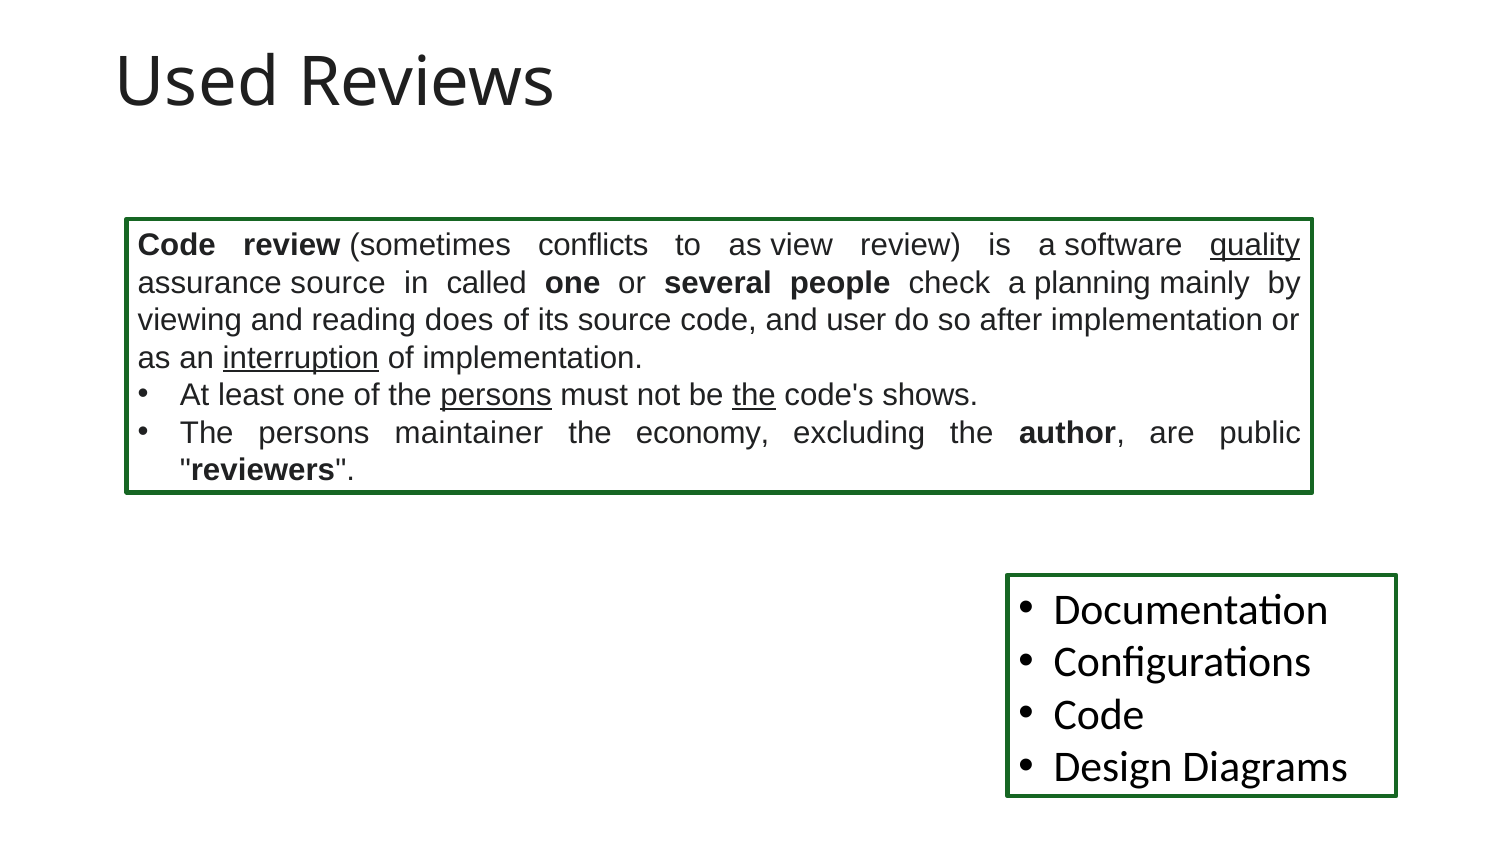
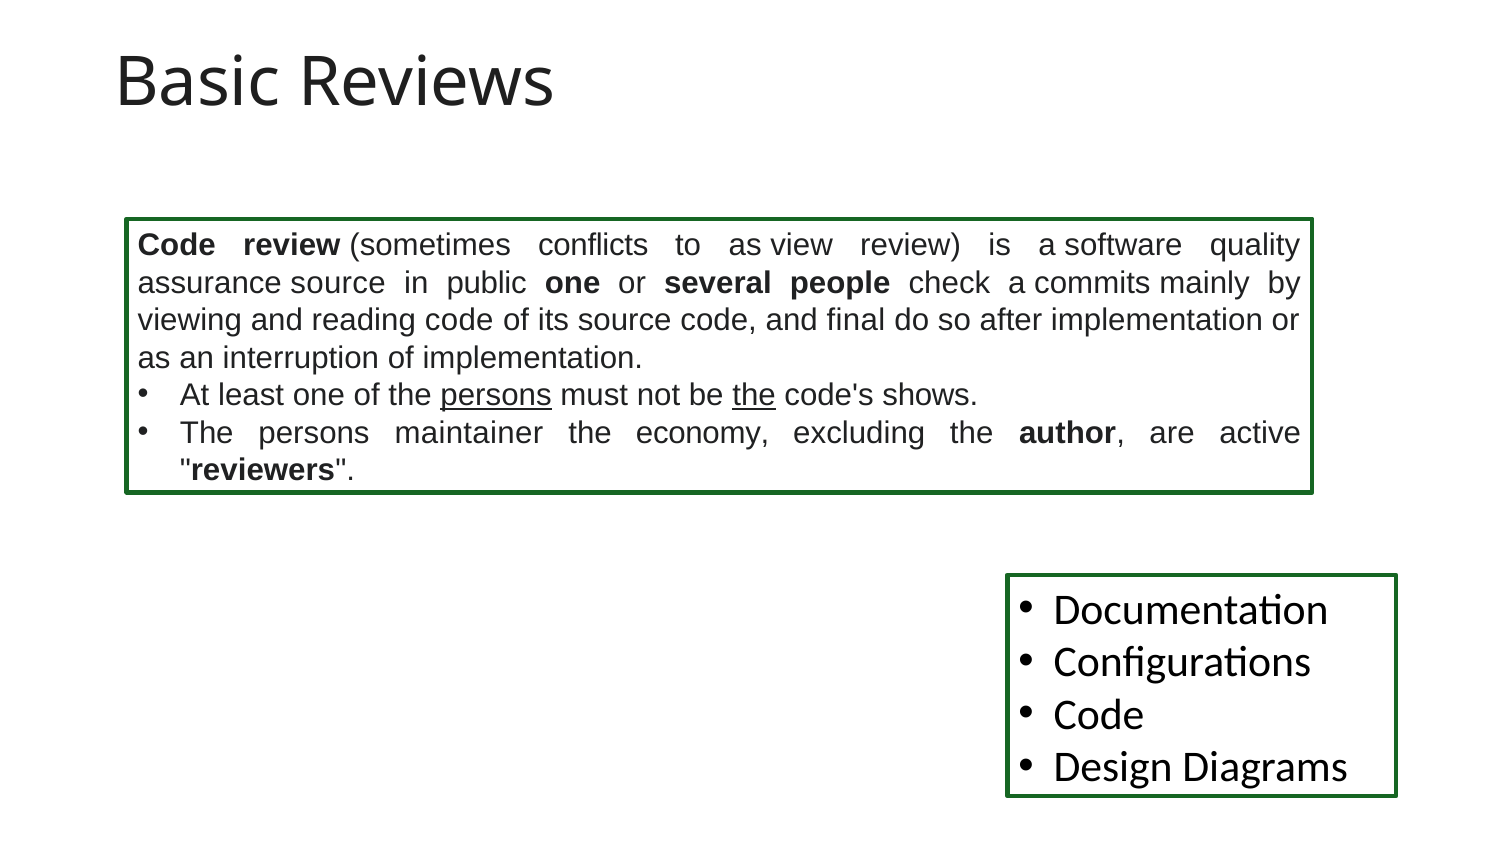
Used: Used -> Basic
quality underline: present -> none
called: called -> public
planning: planning -> commits
reading does: does -> code
user: user -> final
interruption underline: present -> none
public: public -> active
